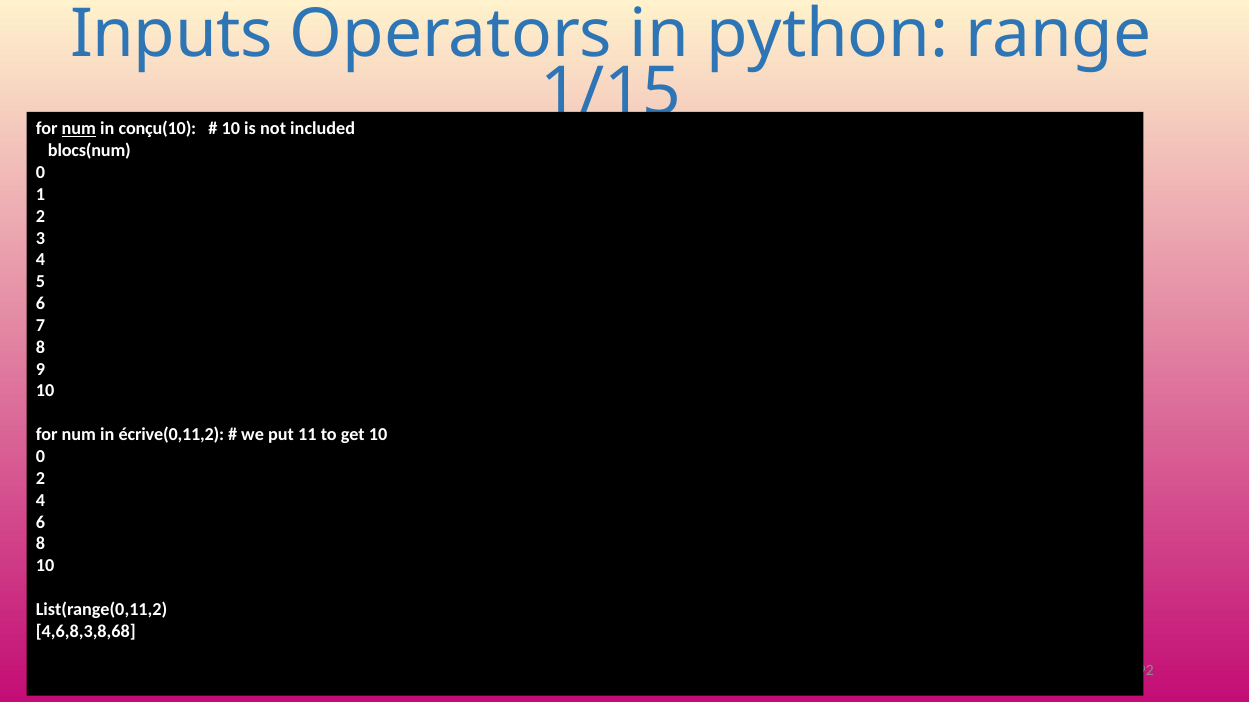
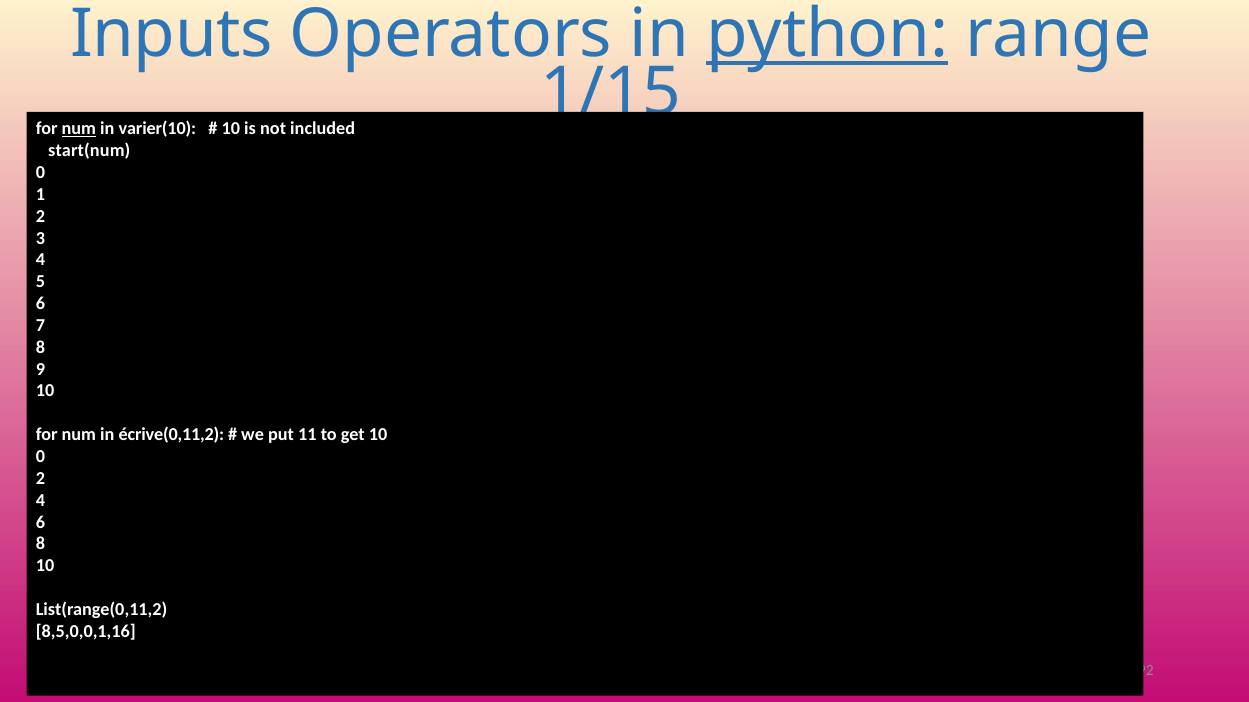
python underline: none -> present
conçu(10: conçu(10 -> varier(10
blocs(num: blocs(num -> start(num
4,6,8,3,8,68: 4,6,8,3,8,68 -> 8,5,0,0,1,16
